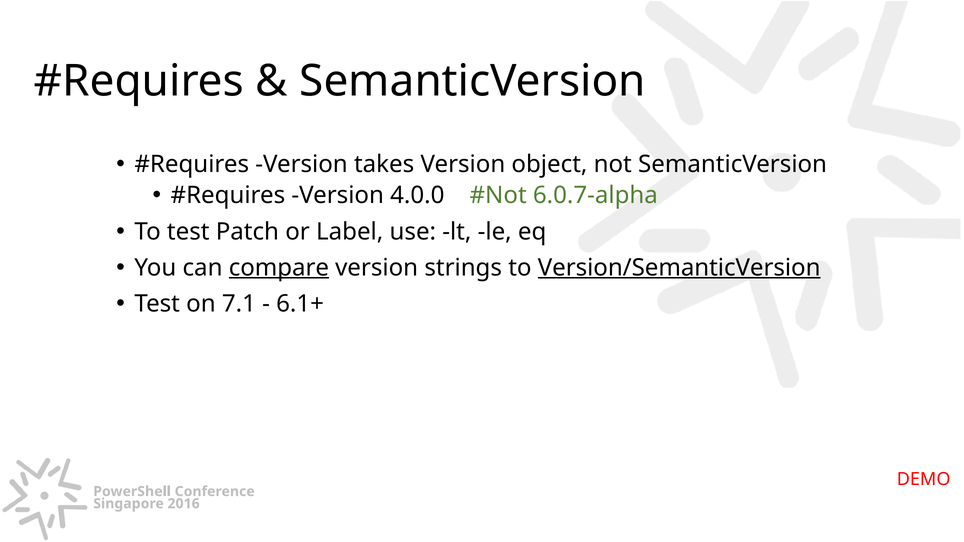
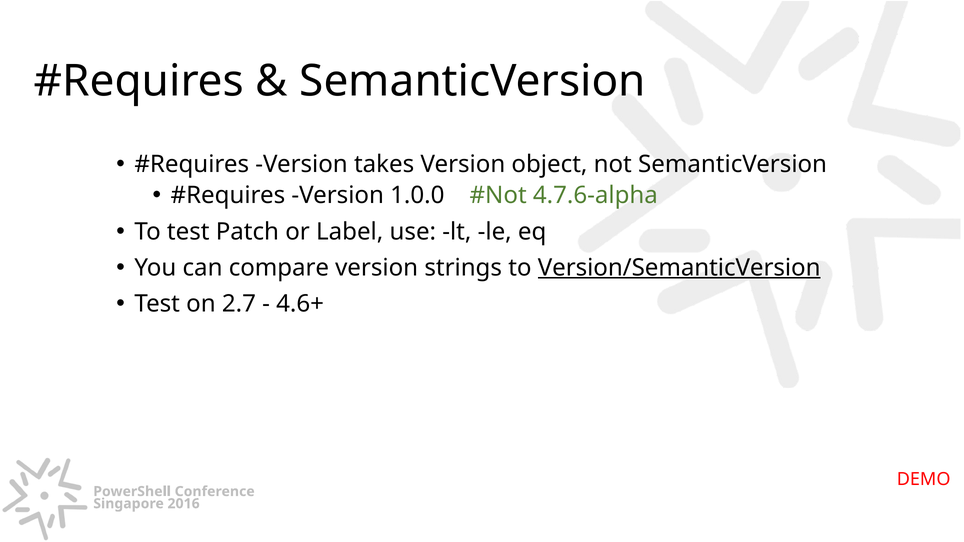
4.0.0: 4.0.0 -> 1.0.0
6.0.7-alpha: 6.0.7-alpha -> 4.7.6-alpha
compare underline: present -> none
7.1: 7.1 -> 2.7
6.1+: 6.1+ -> 4.6+
